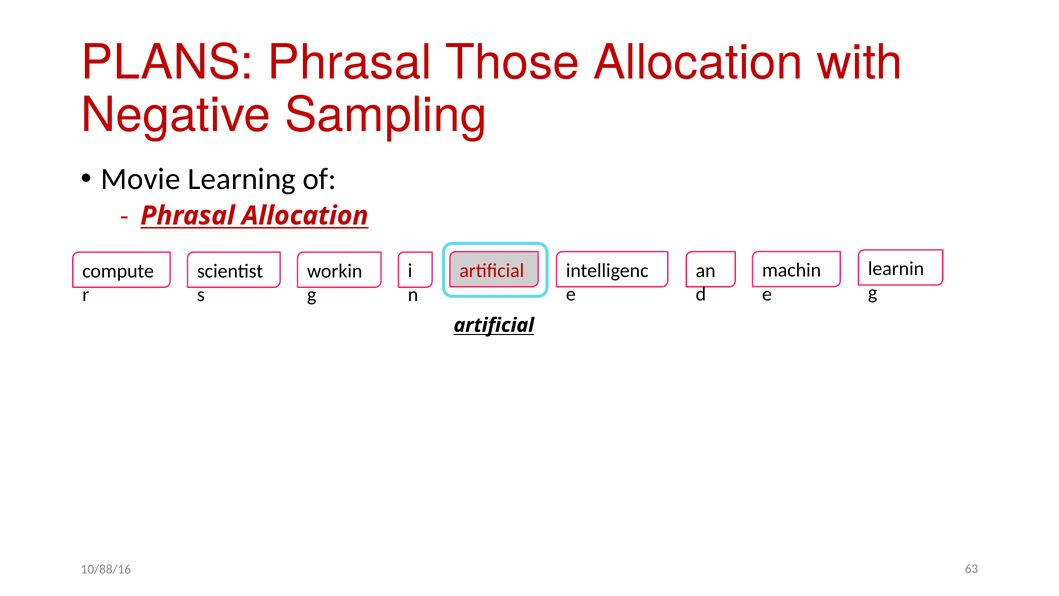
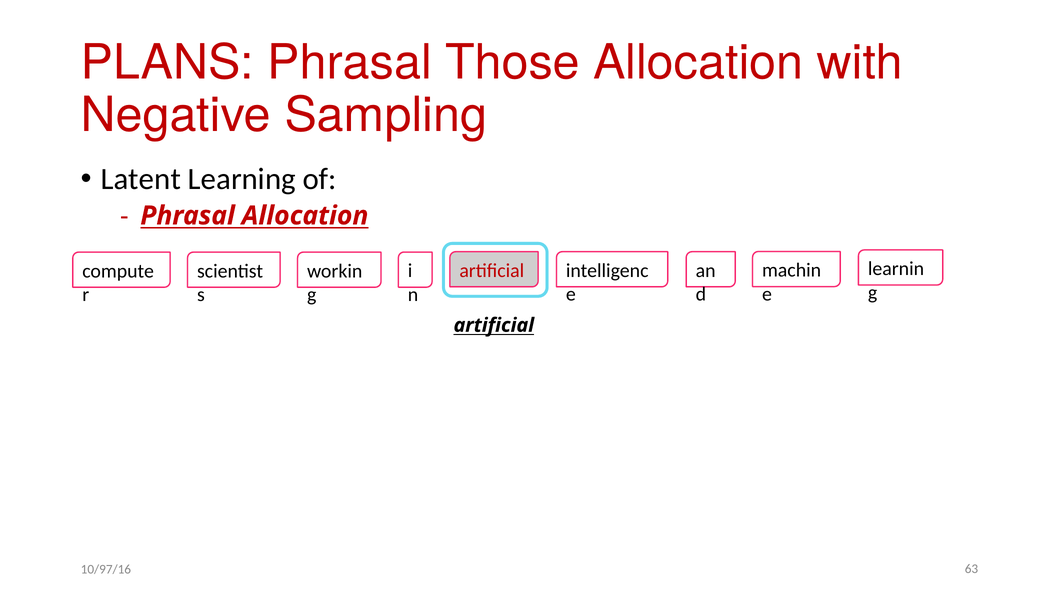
Movie: Movie -> Latent
10/88/16: 10/88/16 -> 10/97/16
